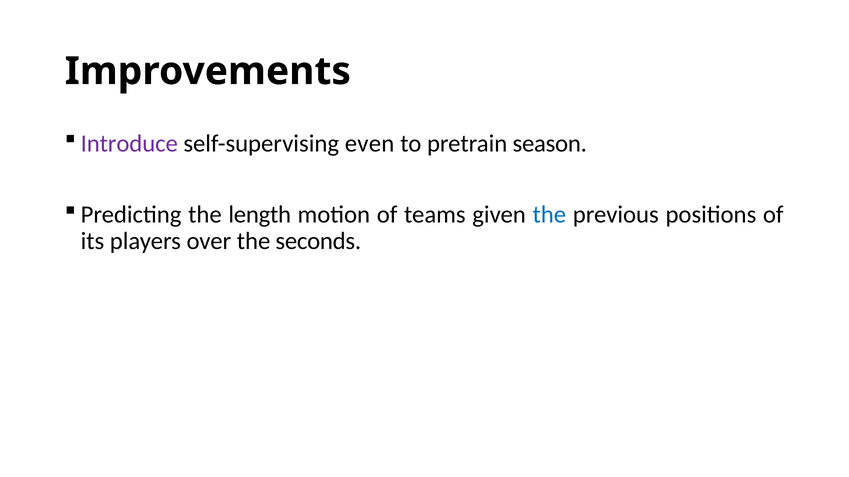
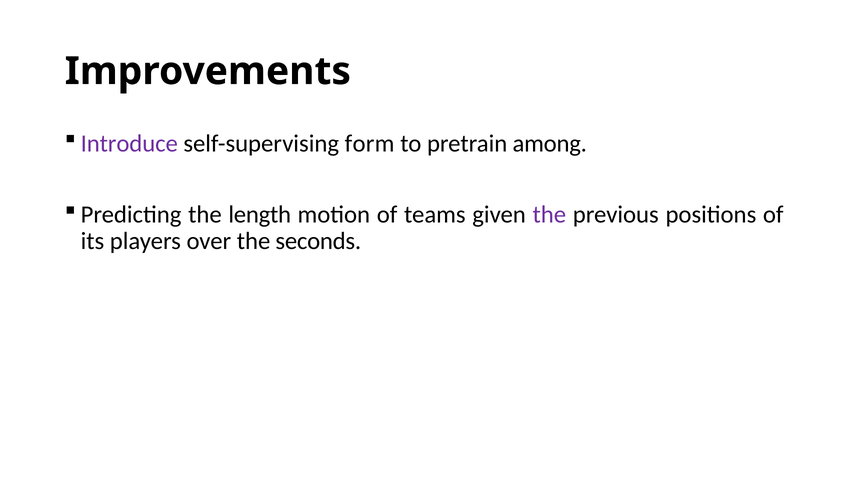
even: even -> form
season: season -> among
the at (549, 215) colour: blue -> purple
